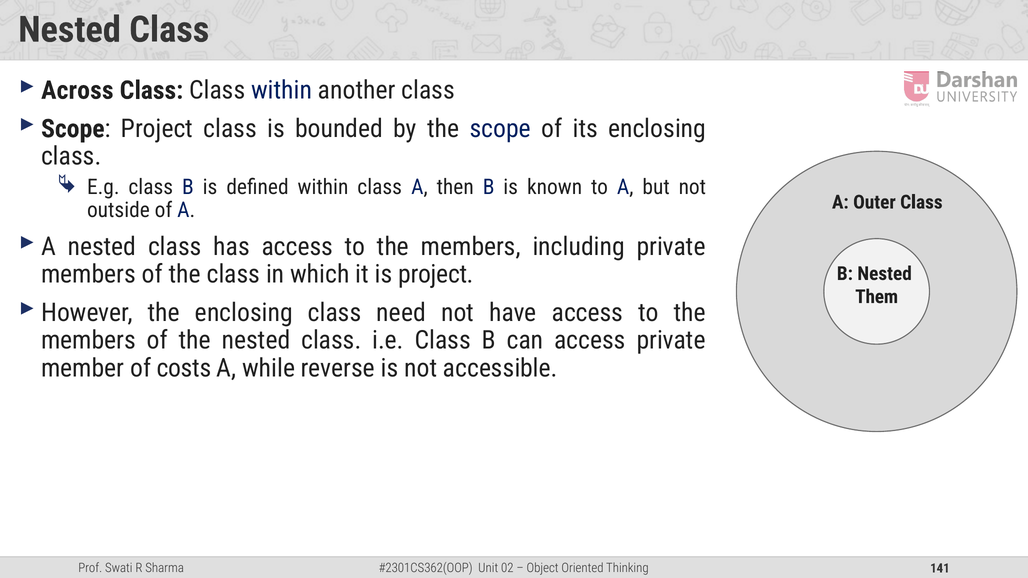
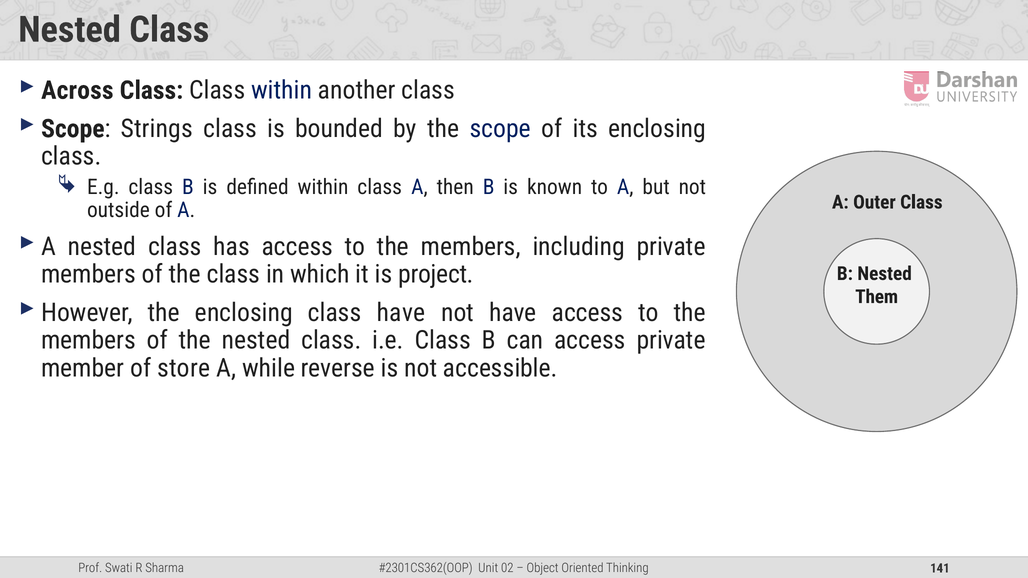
Scope Project: Project -> Strings
class need: need -> have
costs: costs -> store
